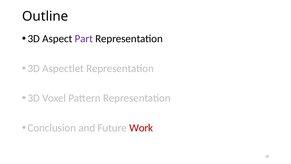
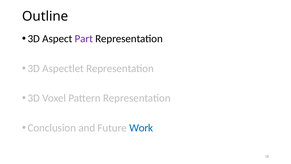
Work colour: red -> blue
